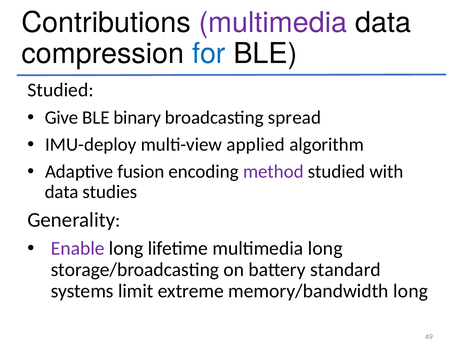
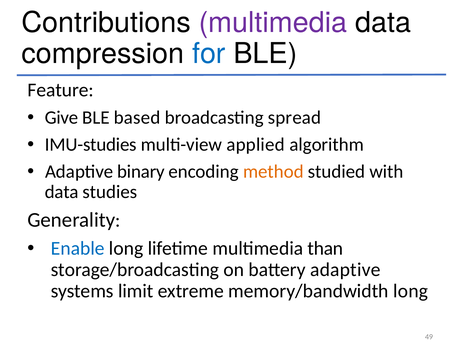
Studied at (61, 90): Studied -> Feature
binary: binary -> based
IMU-deploy: IMU-deploy -> IMU-studies
fusion: fusion -> binary
method colour: purple -> orange
Enable colour: purple -> blue
multimedia long: long -> than
battery standard: standard -> adaptive
